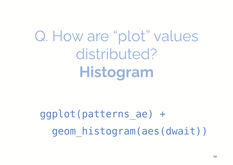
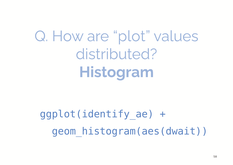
ggplot(patterns_ae: ggplot(patterns_ae -> ggplot(identify_ae
